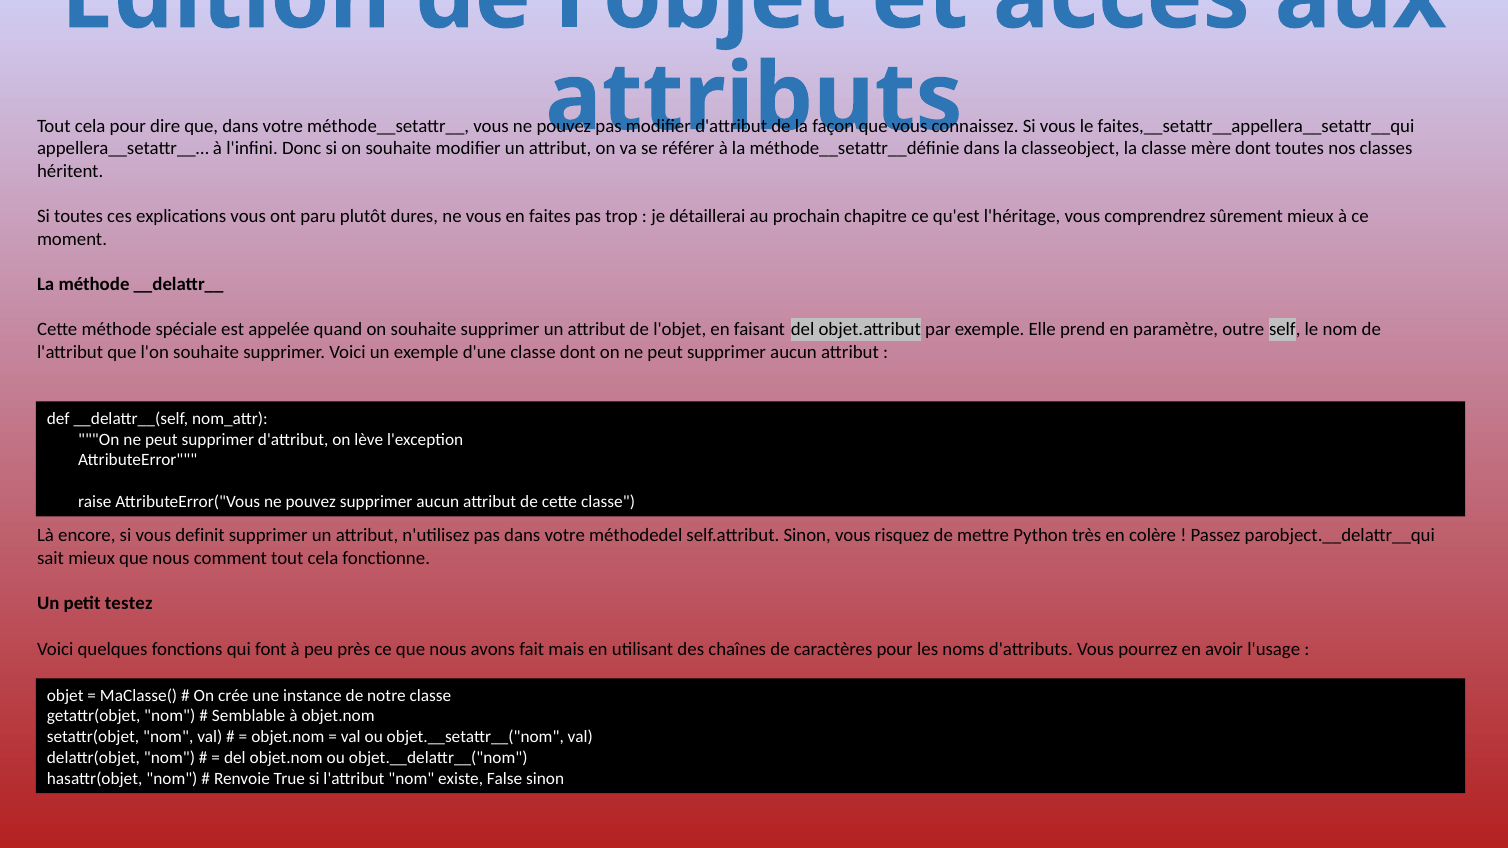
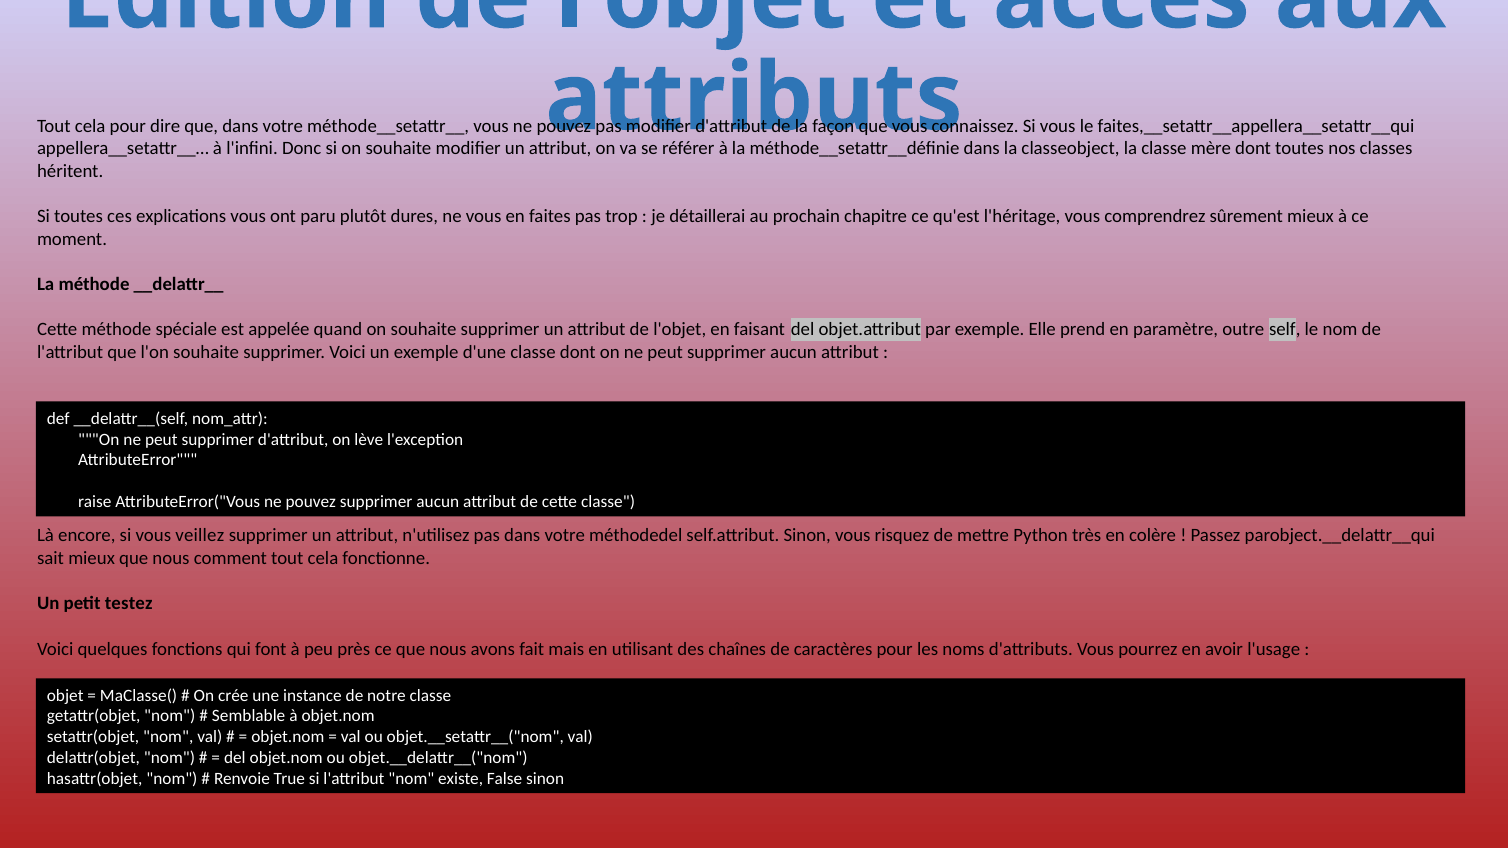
definit: definit -> veillez
